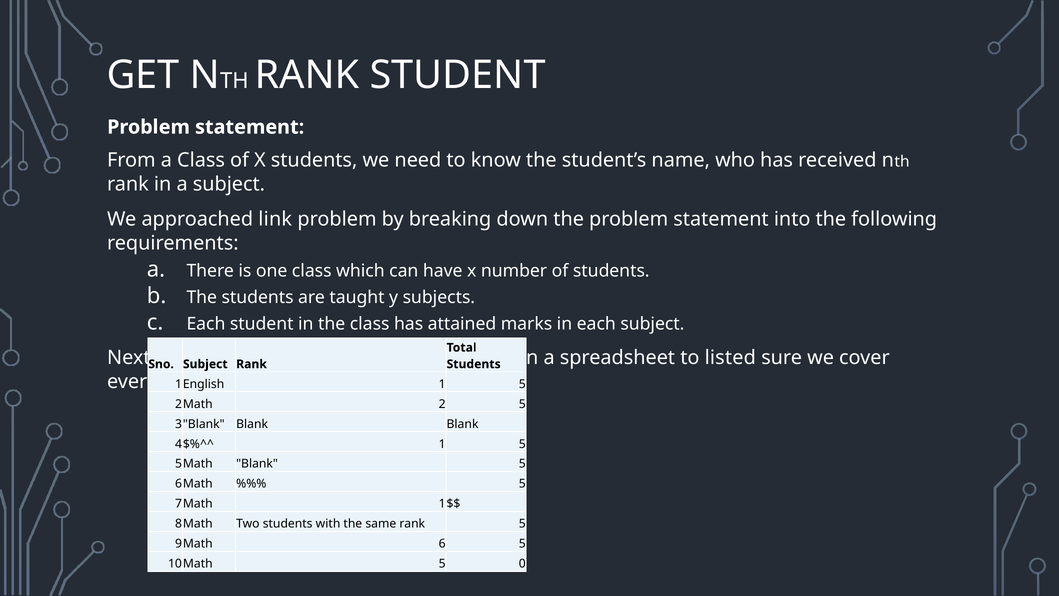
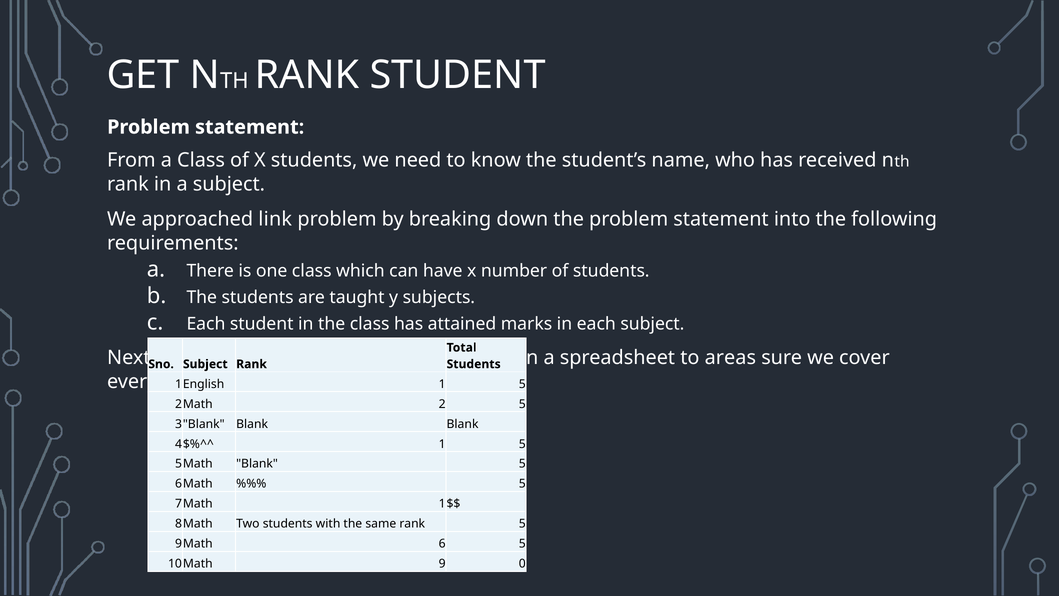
to listed: listed -> areas
5 at (442, 563): 5 -> 9
